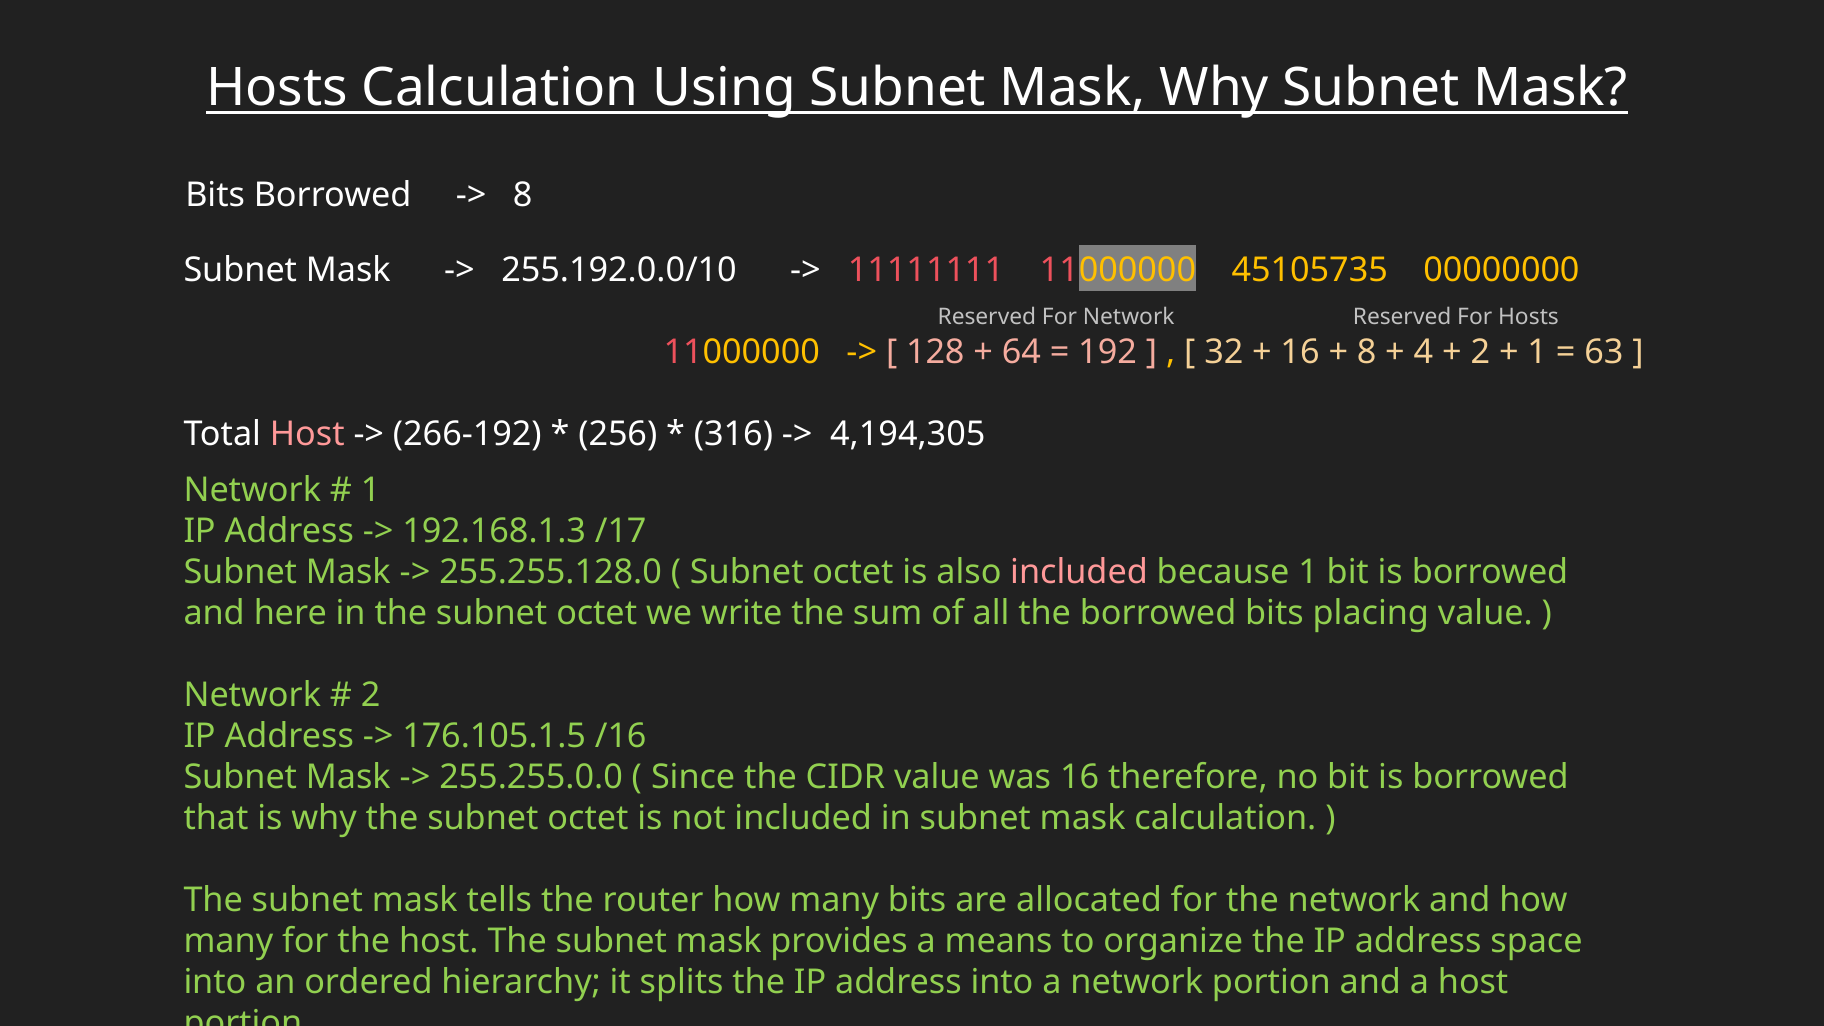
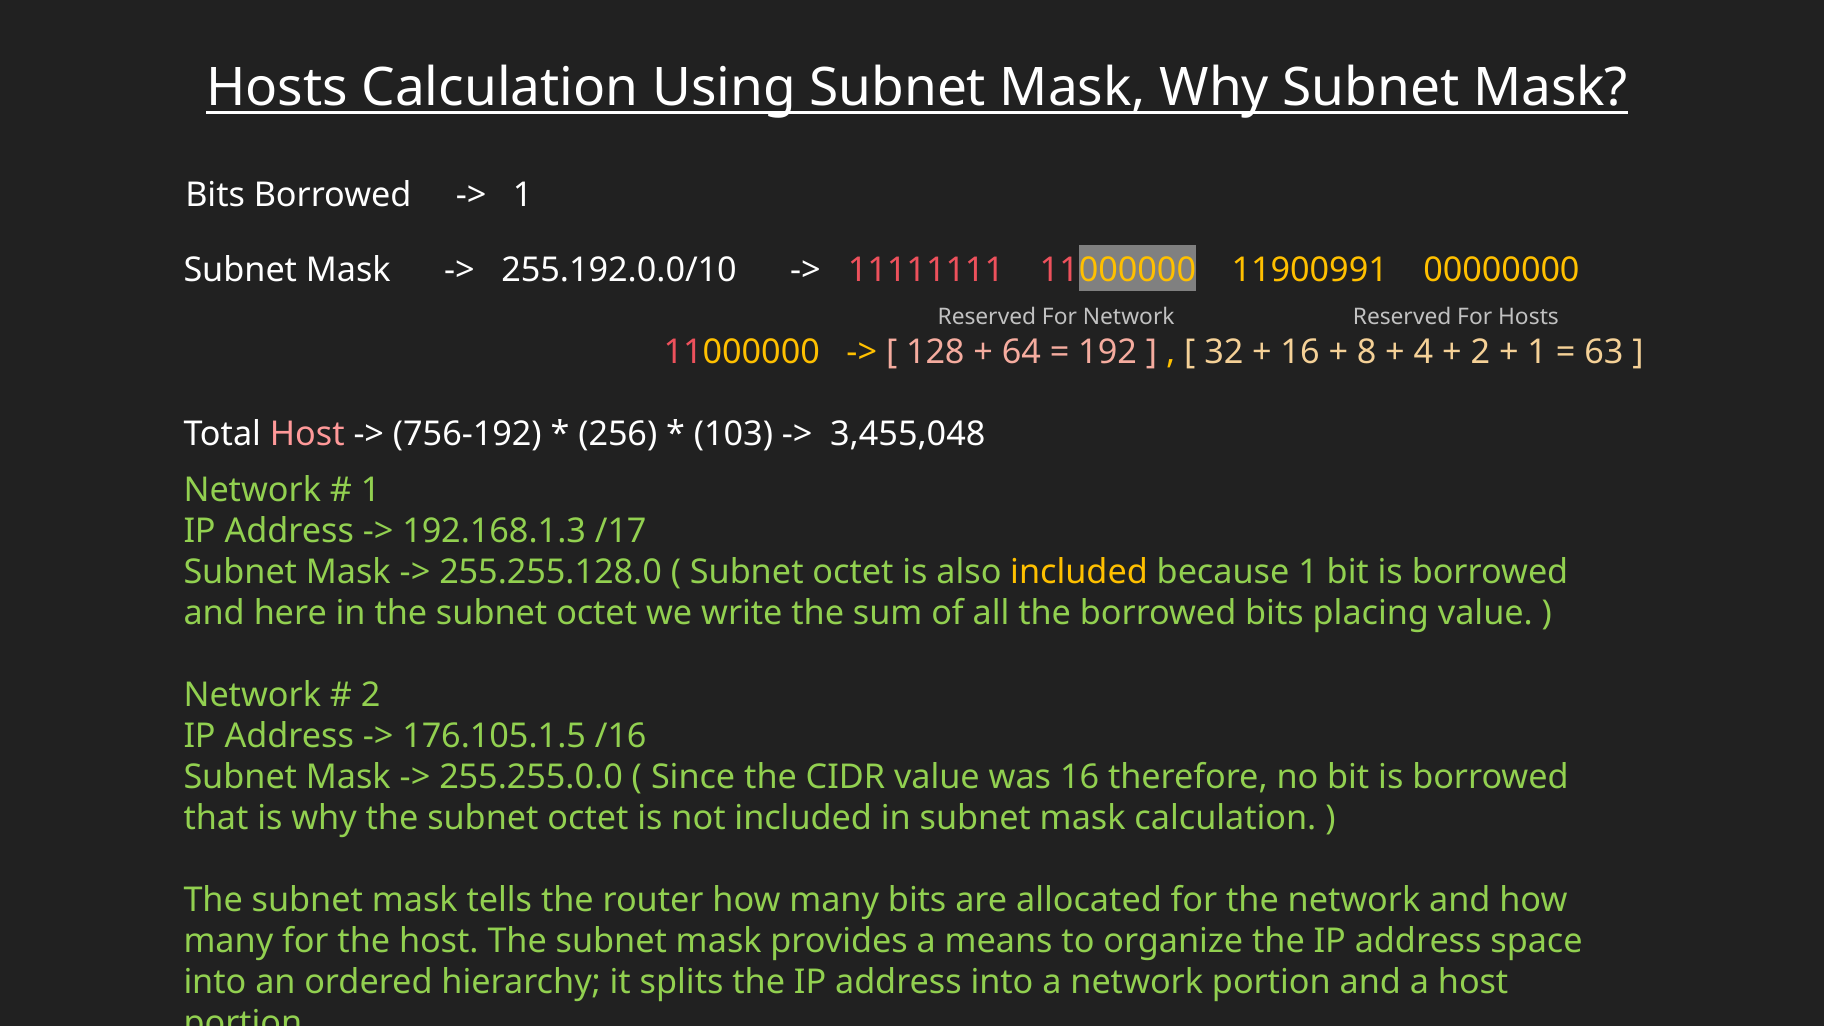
8 at (523, 195): 8 -> 1
45105735: 45105735 -> 11900991
266-192: 266-192 -> 756-192
316: 316 -> 103
4,194,305: 4,194,305 -> 3,455,048
included at (1079, 572) colour: pink -> yellow
